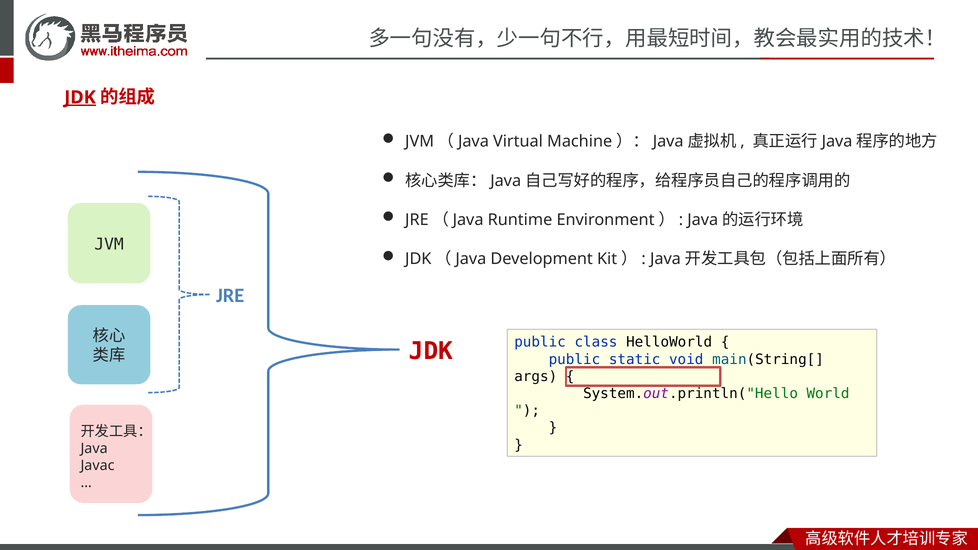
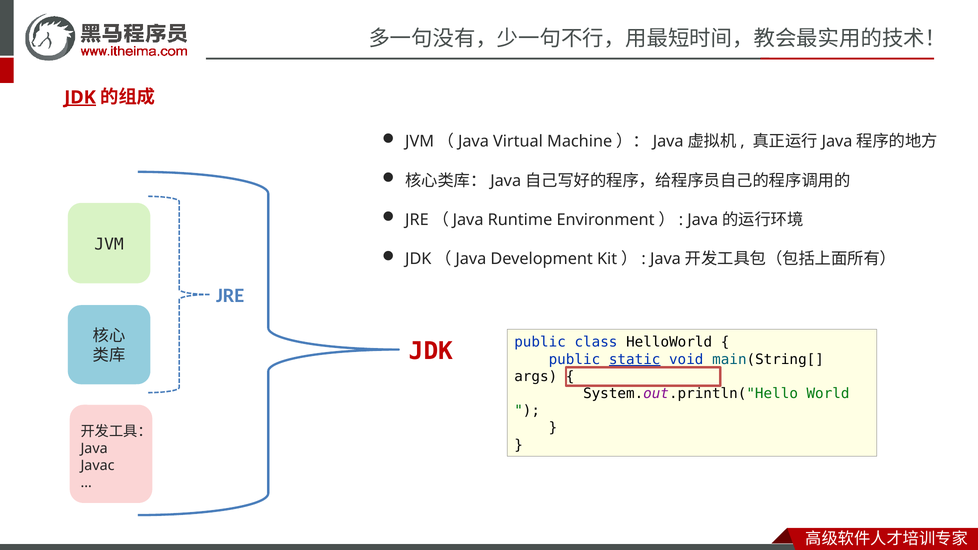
static underline: none -> present
